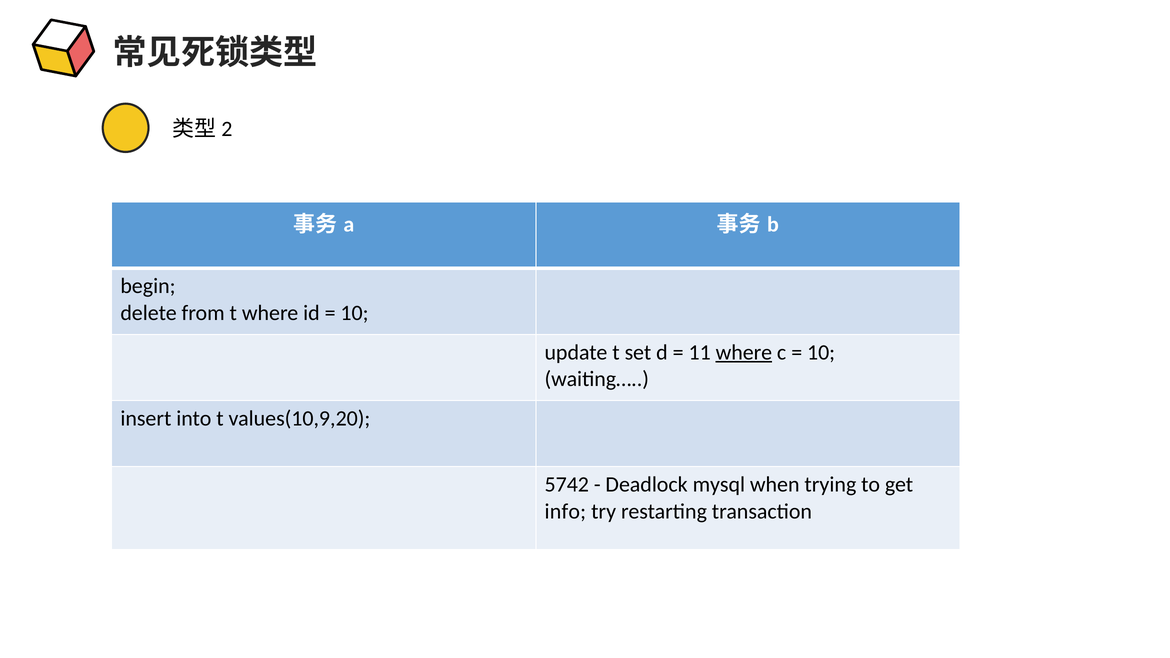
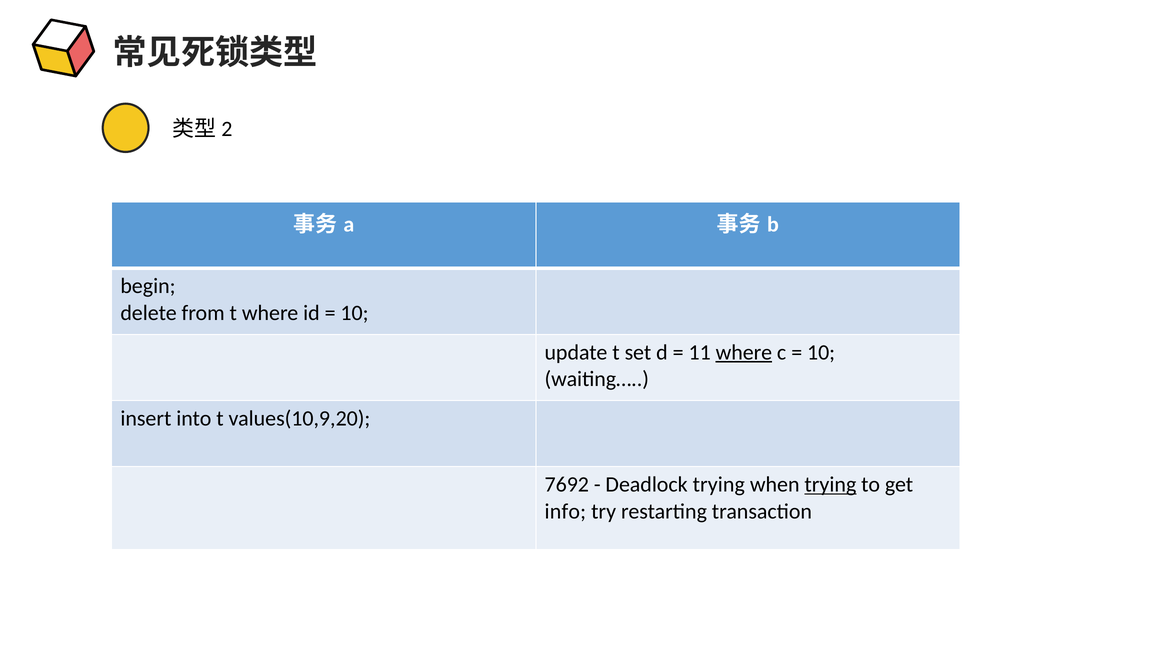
5742: 5742 -> 7692
Deadlock mysql: mysql -> trying
trying at (830, 485) underline: none -> present
